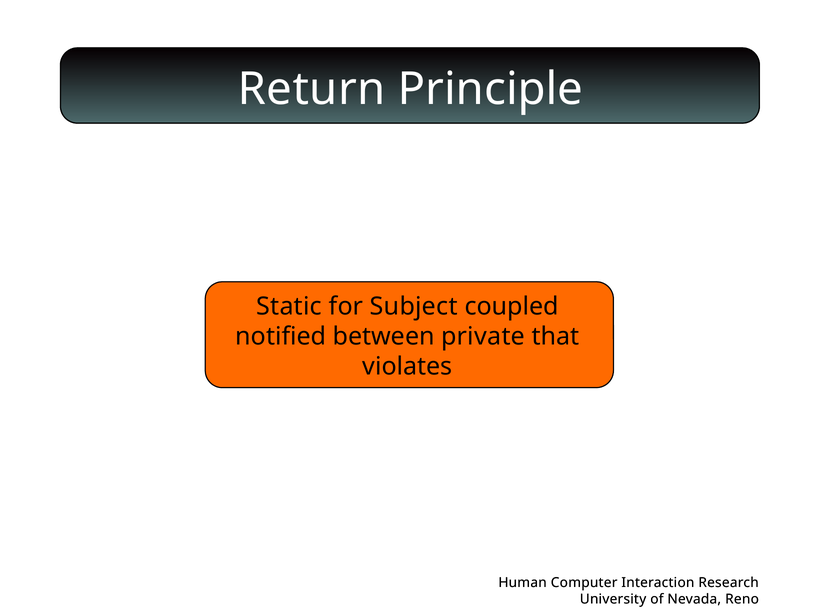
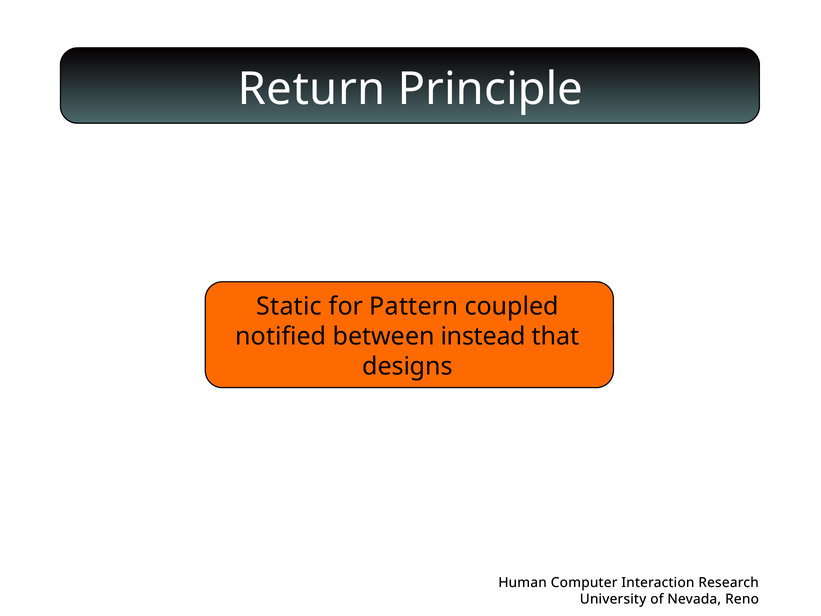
Subject: Subject -> Pattern
private: private -> instead
violates: violates -> designs
